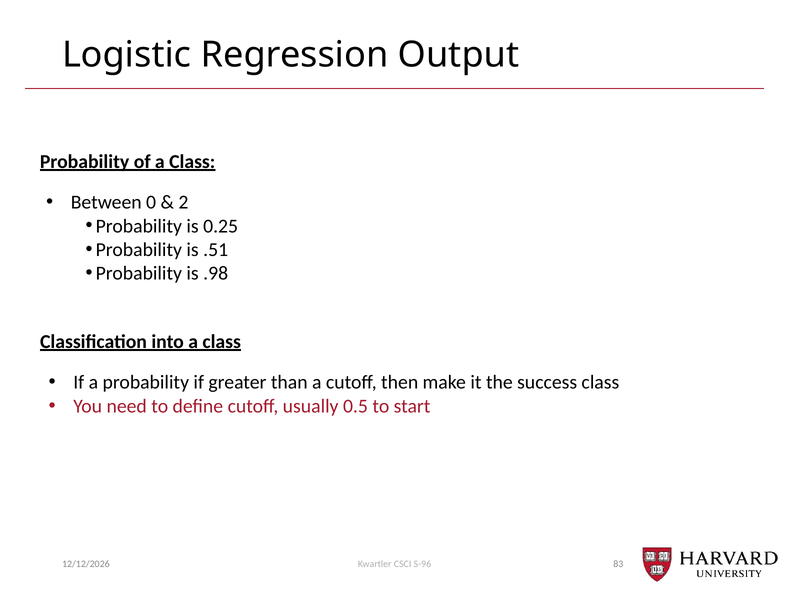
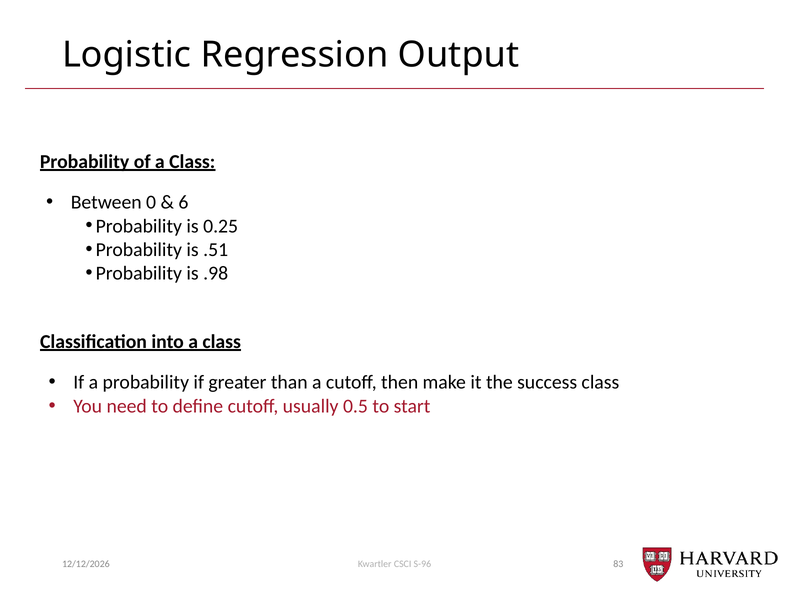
2: 2 -> 6
